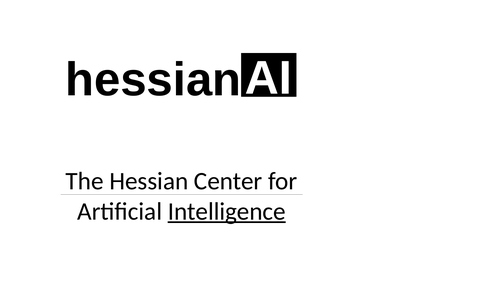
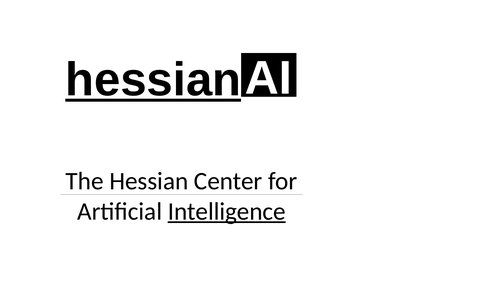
hessian at (153, 80) underline: none -> present
